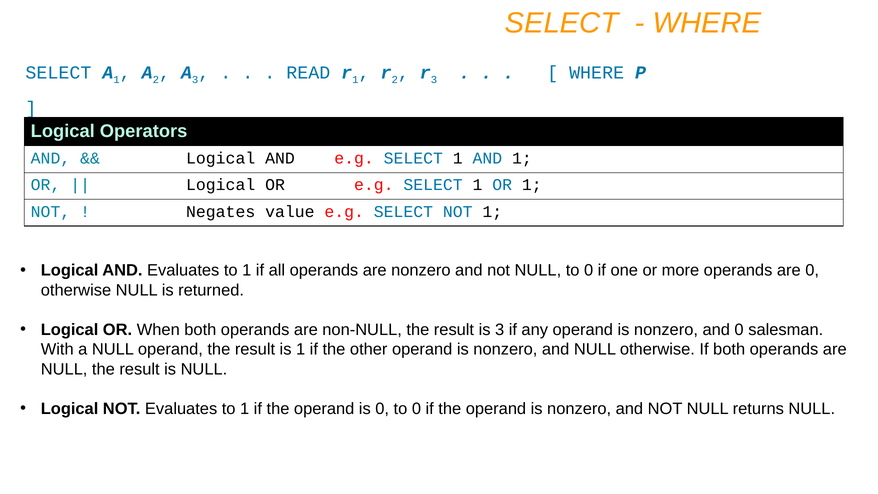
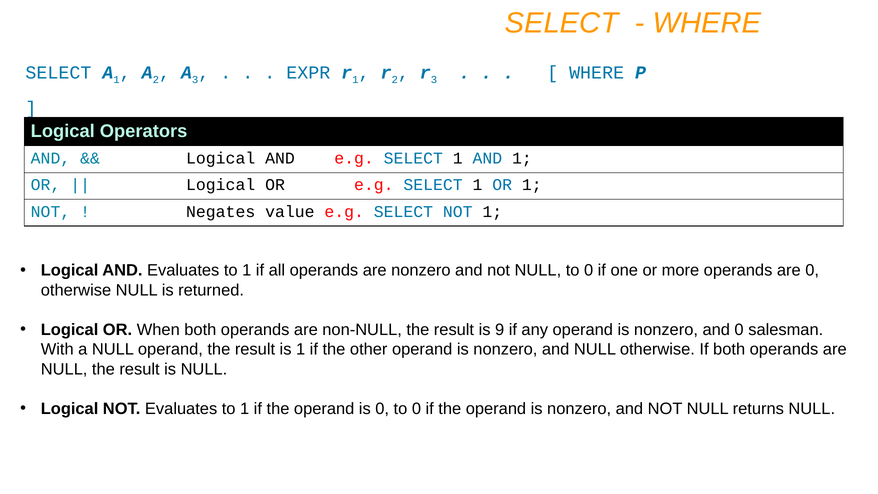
READ: READ -> EXPR
is 3: 3 -> 9
